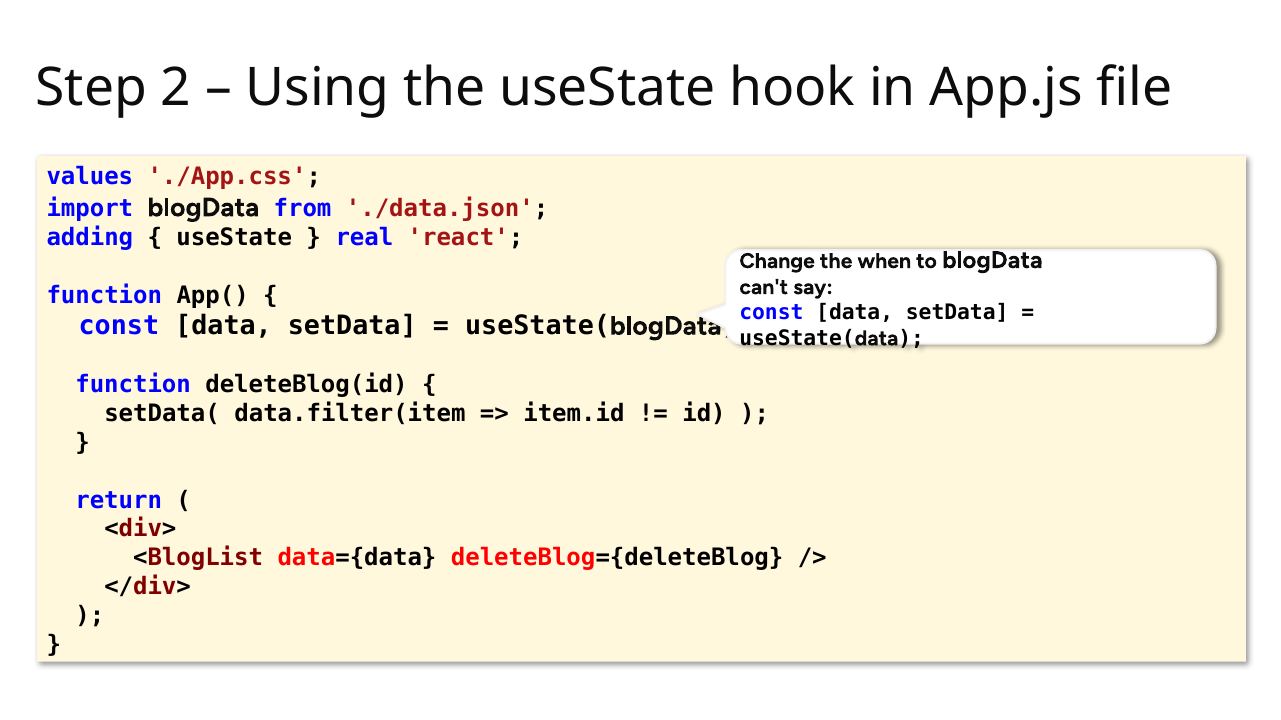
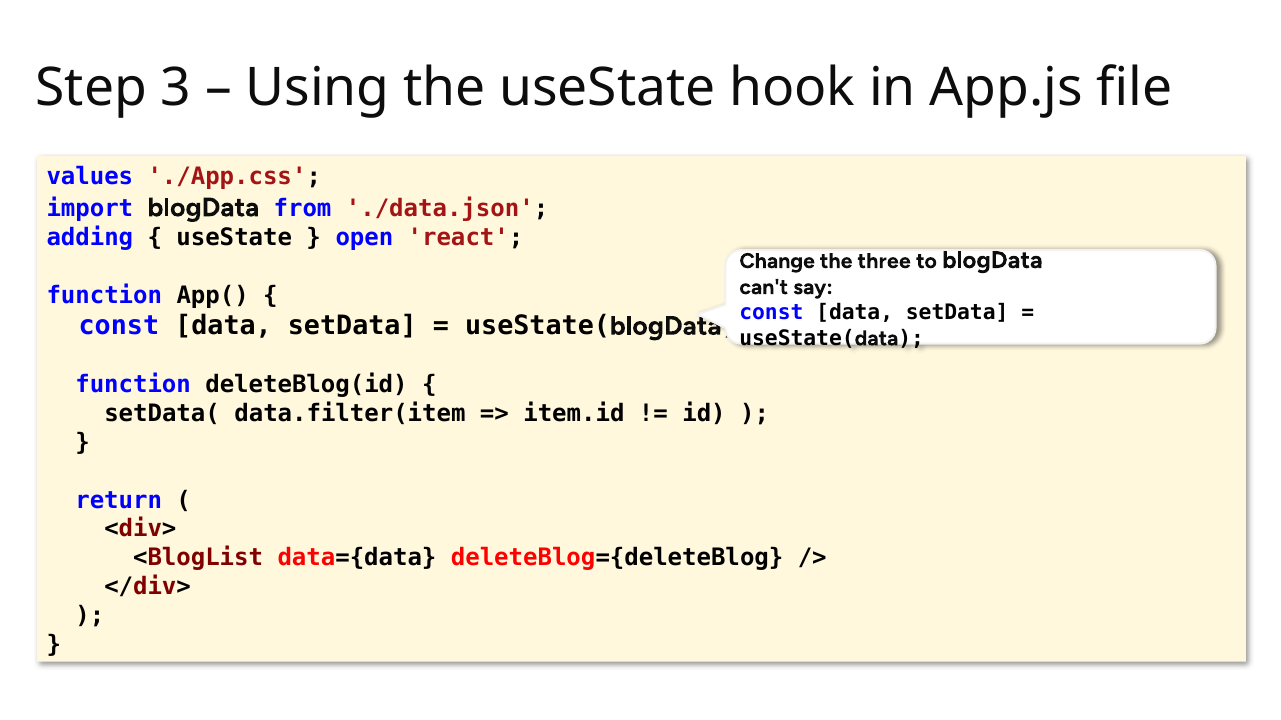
2: 2 -> 3
real: real -> open
when: when -> three
